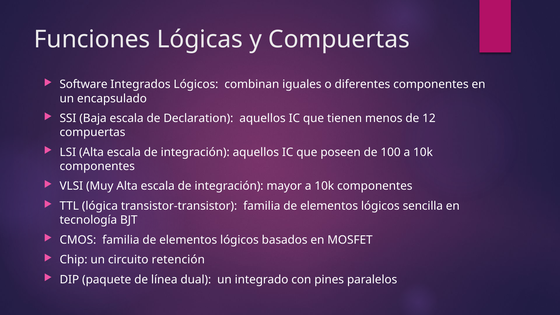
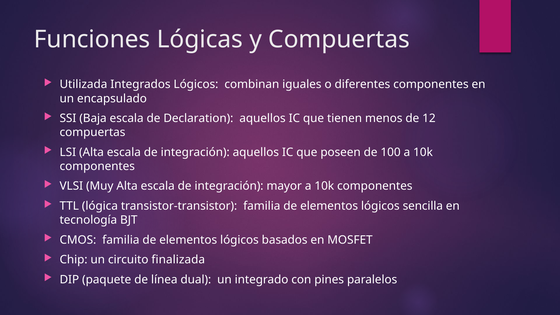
Software: Software -> Utilizada
retención: retención -> finalizada
